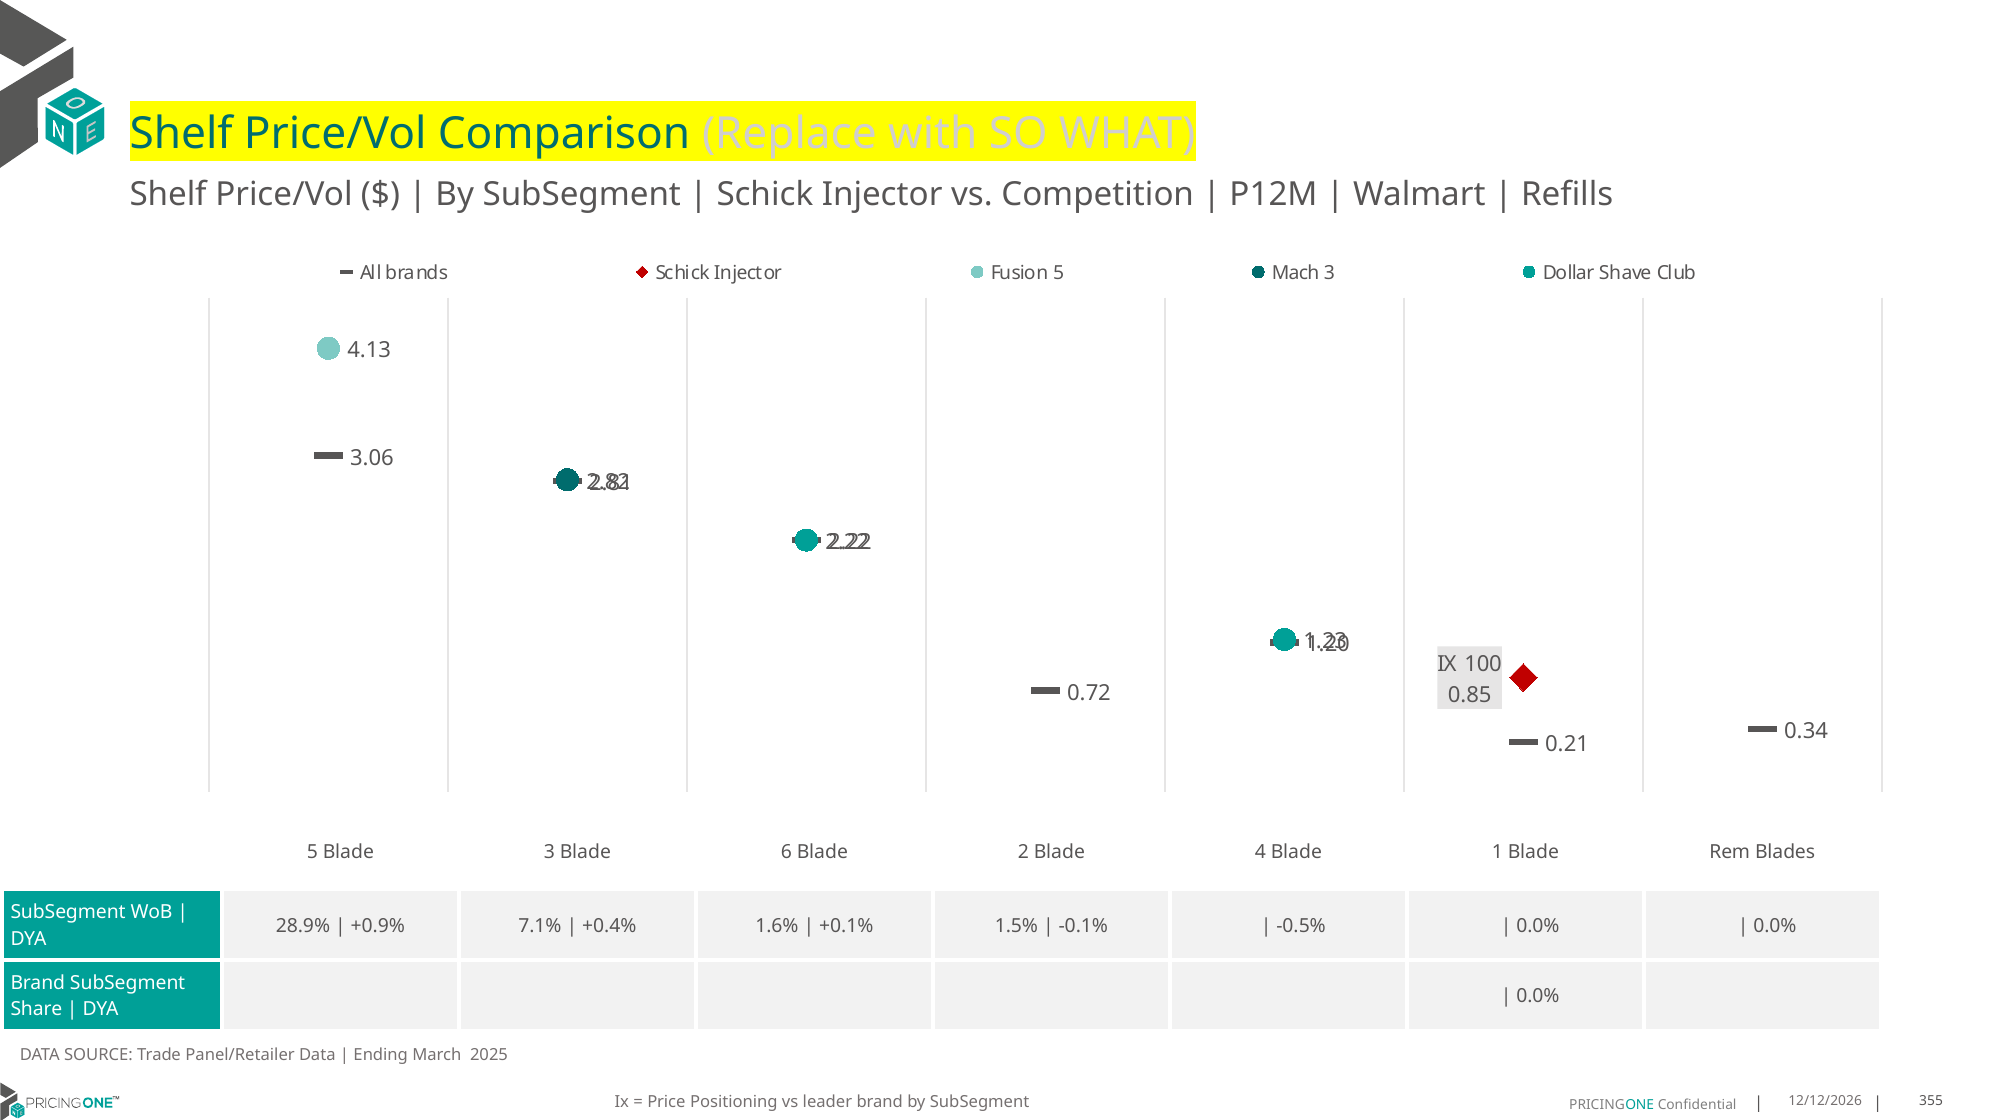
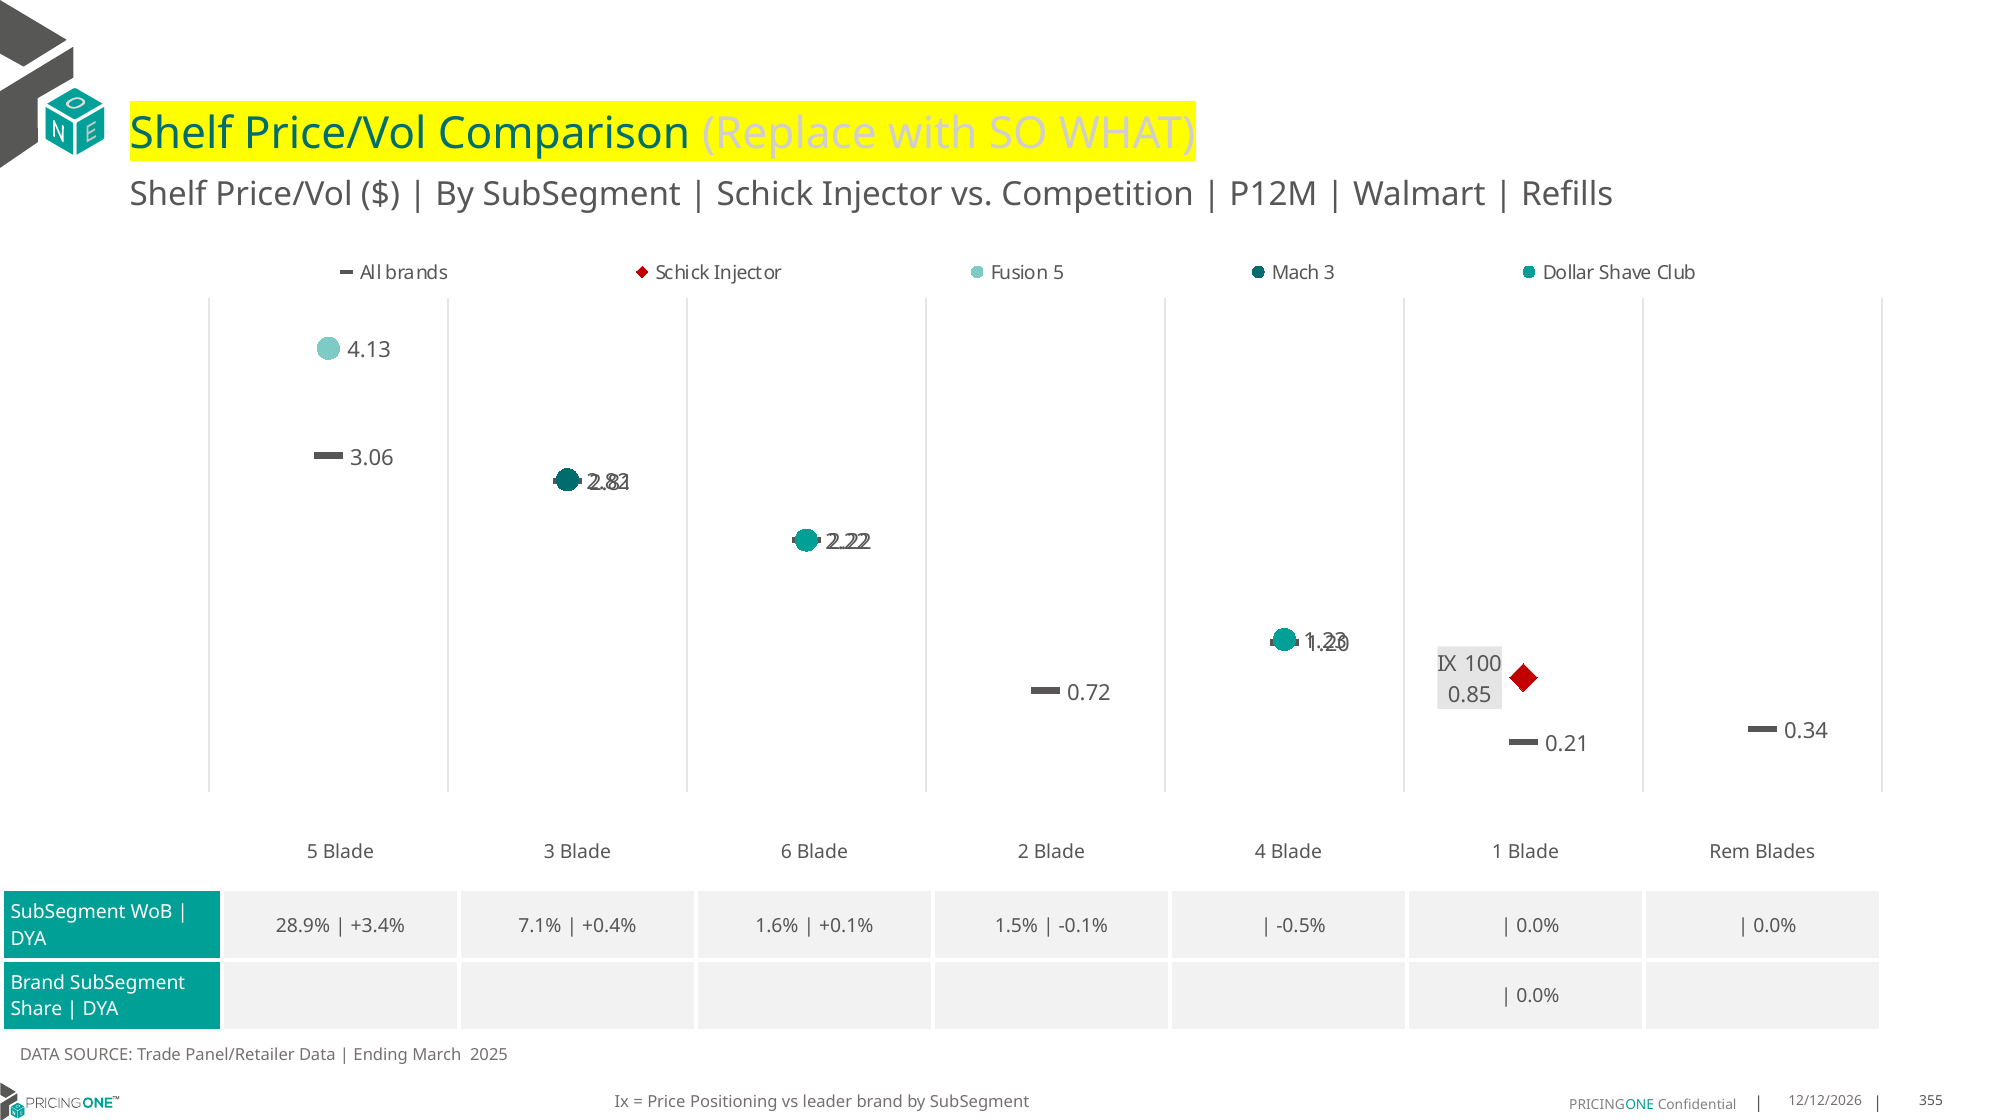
+0.9%: +0.9% -> +3.4%
